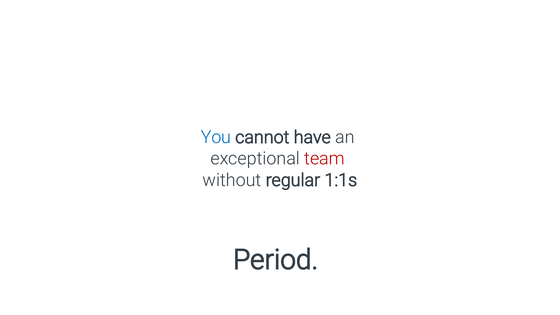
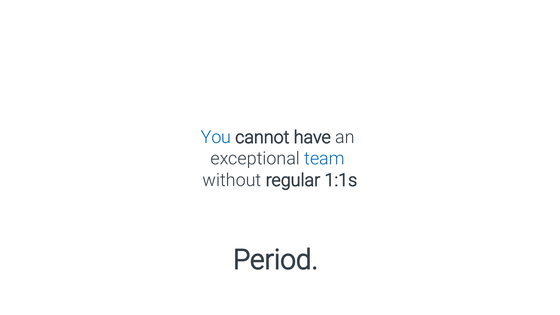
team colour: red -> blue
